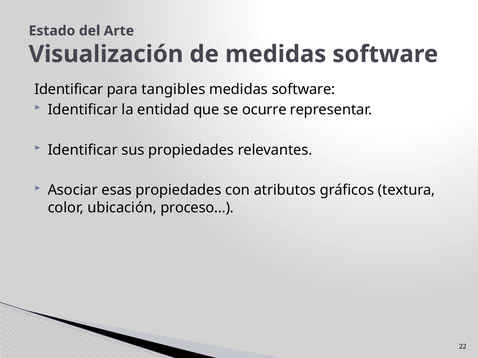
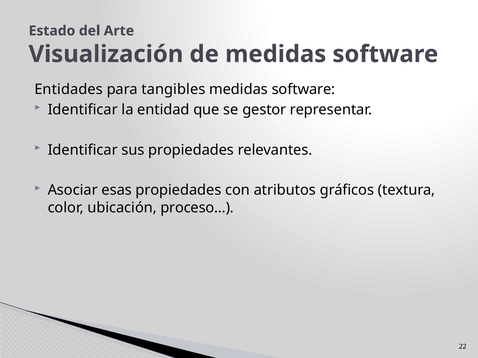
Identificar at (69, 90): Identificar -> Entidades
ocurre: ocurre -> gestor
